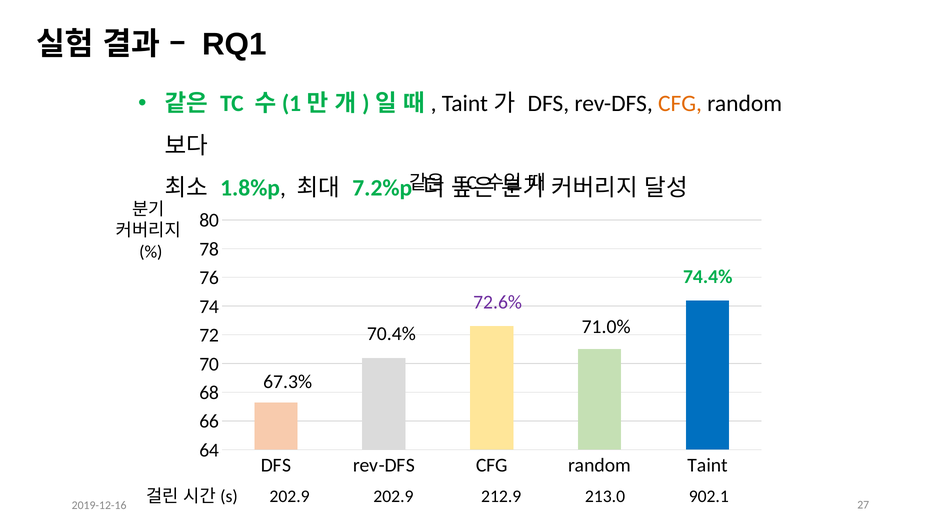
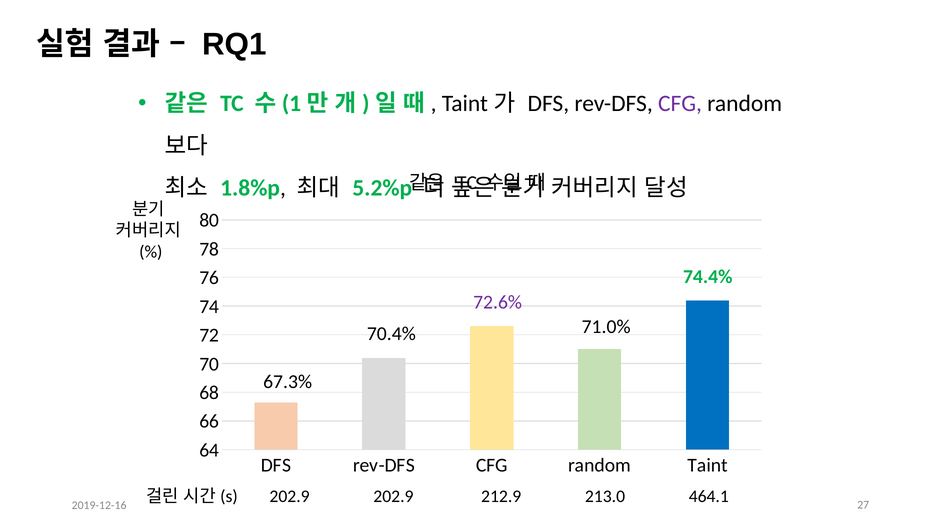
CFG at (680, 104) colour: orange -> purple
7.2%p: 7.2%p -> 5.2%p
902.1: 902.1 -> 464.1
